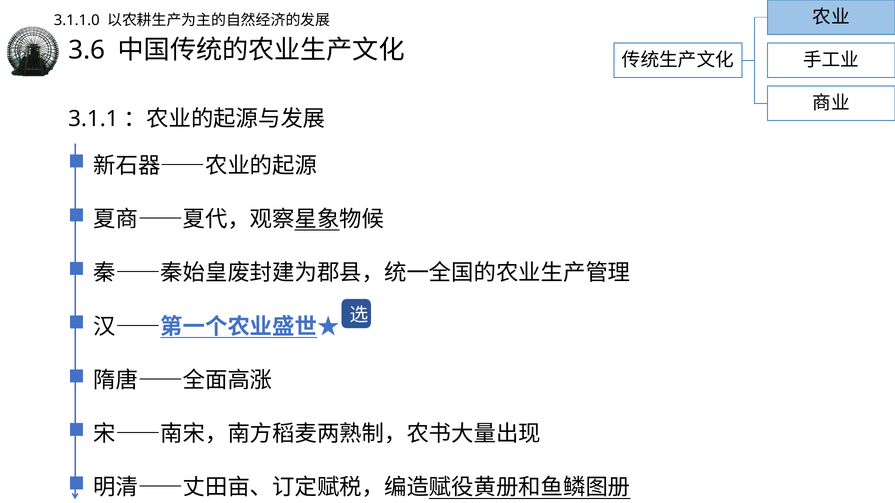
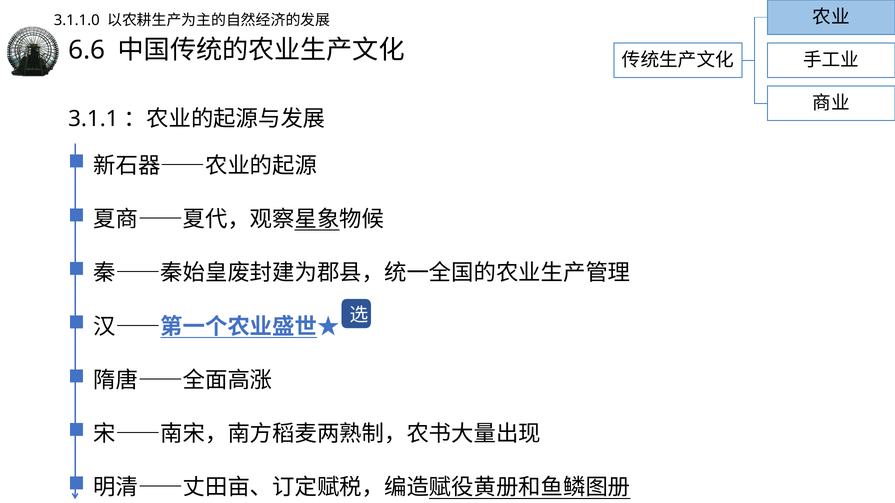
3.6: 3.6 -> 6.6
